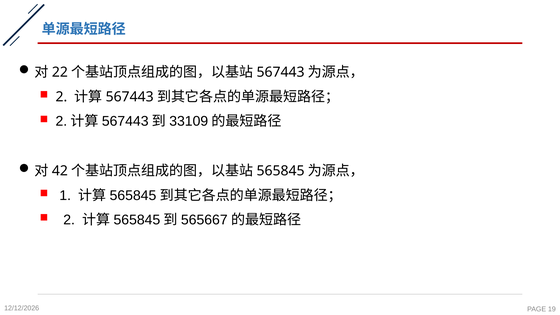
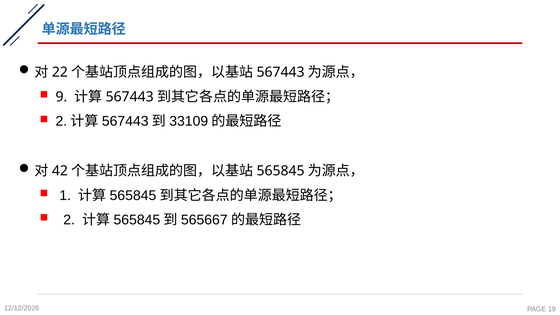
2 at (61, 97): 2 -> 9
